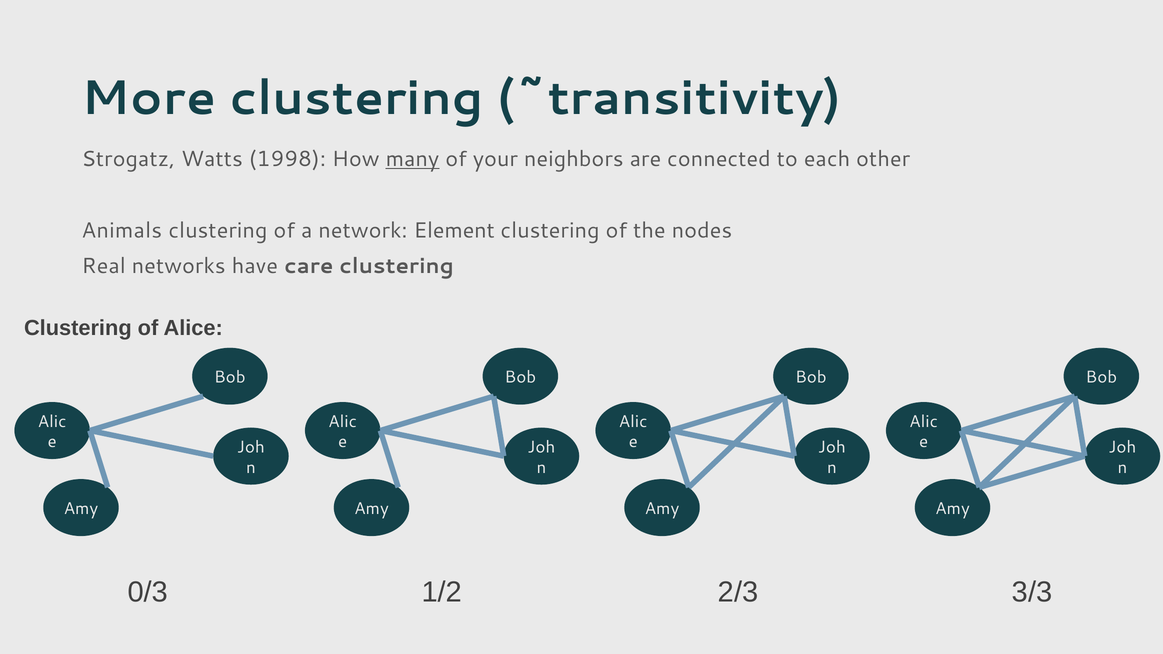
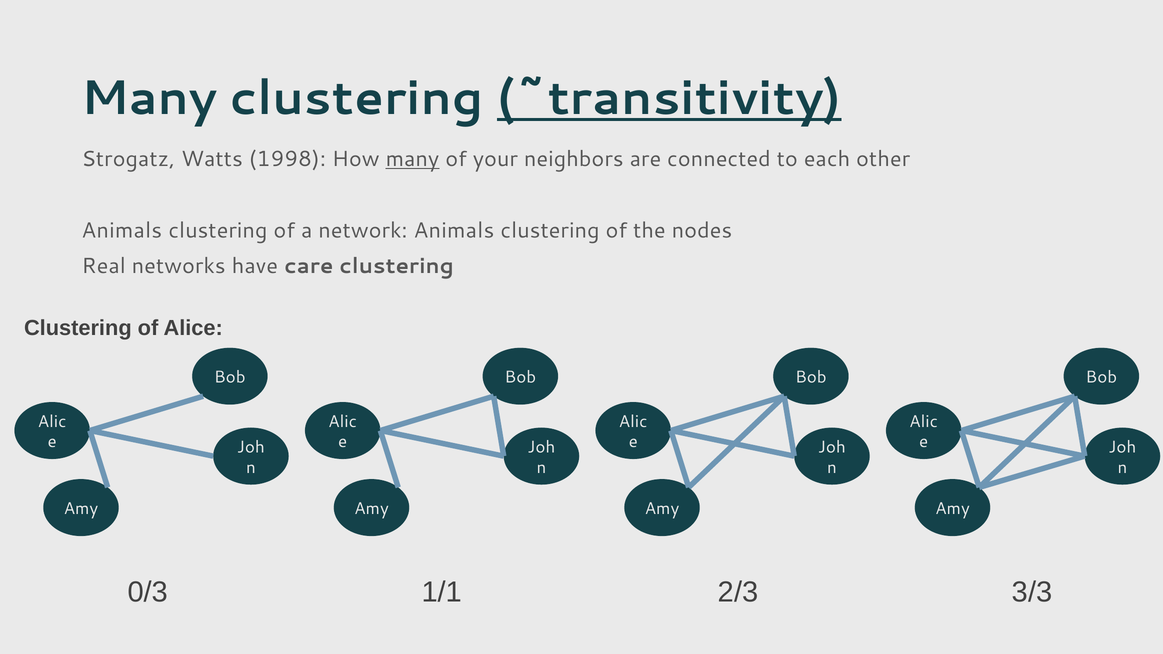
More at (149, 99): More -> Many
~transitivity underline: none -> present
network Element: Element -> Animals
1/2: 1/2 -> 1/1
